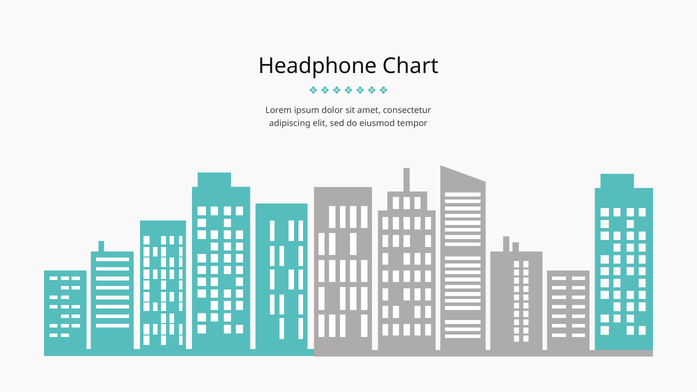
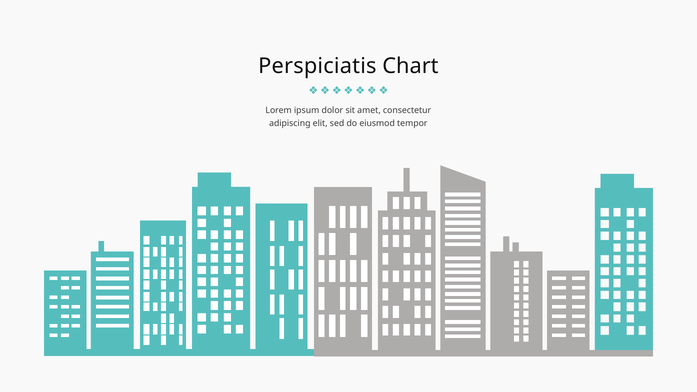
Headphone: Headphone -> Perspiciatis
